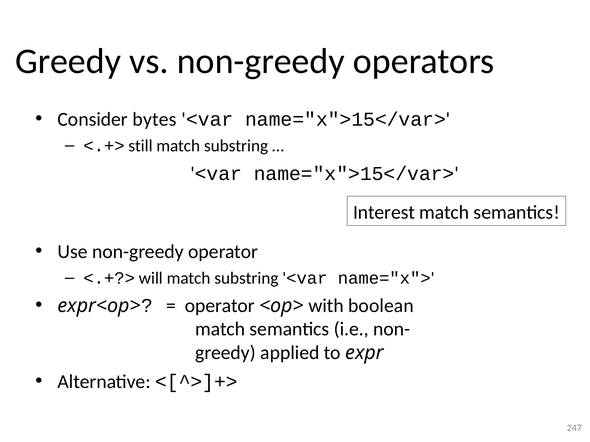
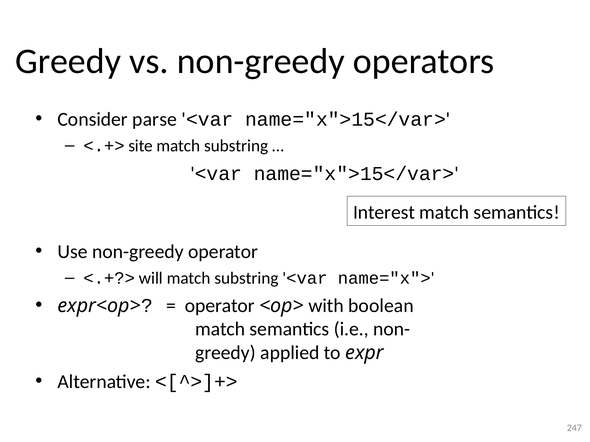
bytes: bytes -> parse
still: still -> site
